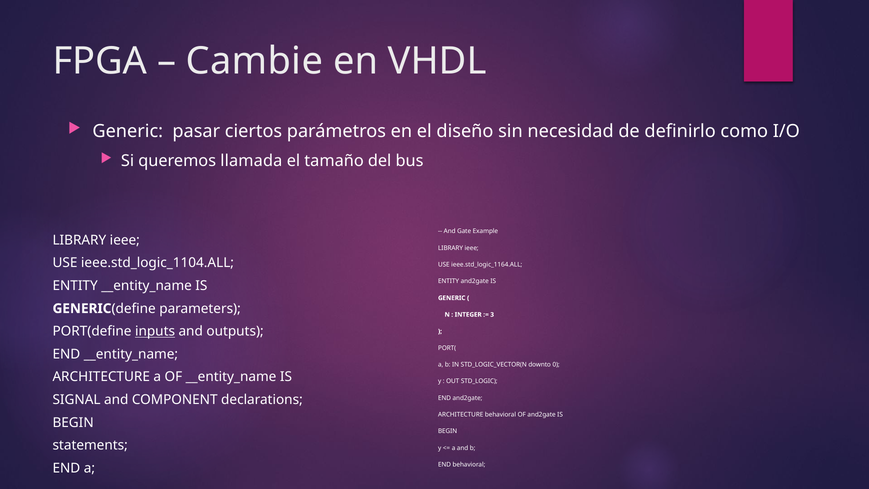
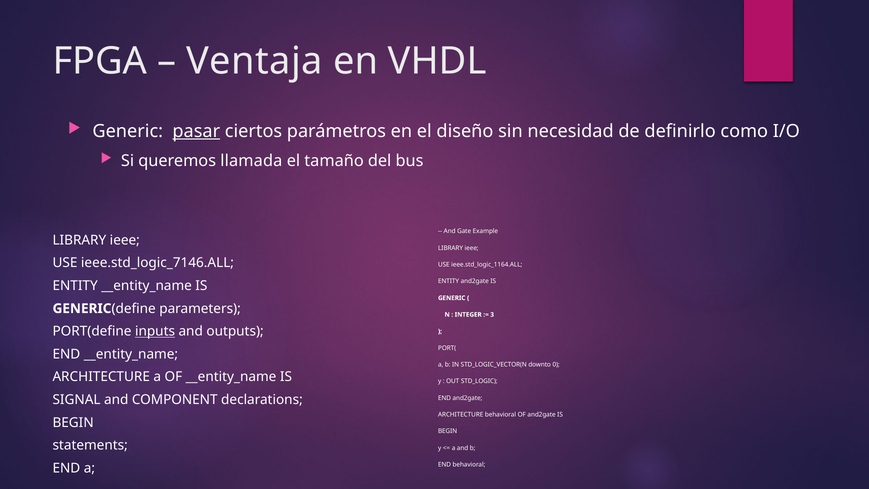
Cambie: Cambie -> Ventaja
pasar underline: none -> present
ieee.std_logic_1104.ALL: ieee.std_logic_1104.ALL -> ieee.std_logic_7146.ALL
